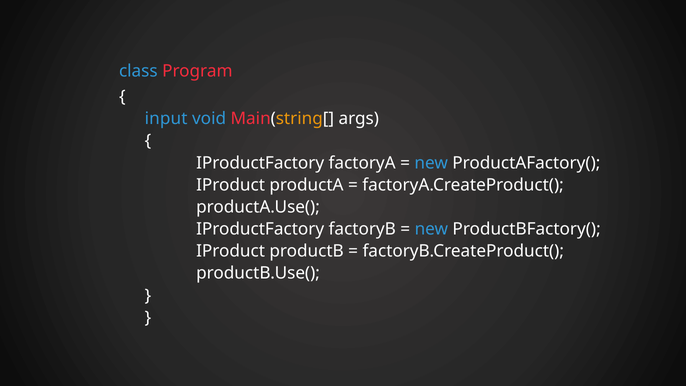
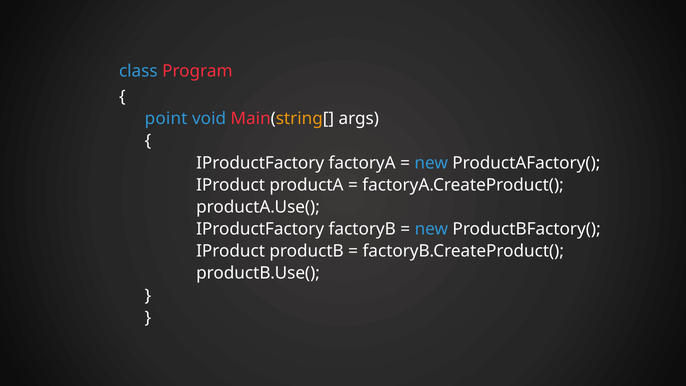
input: input -> point
